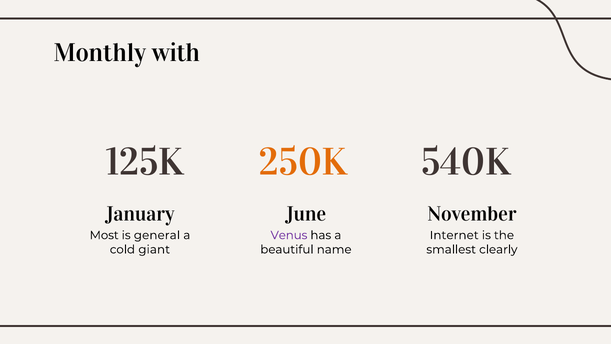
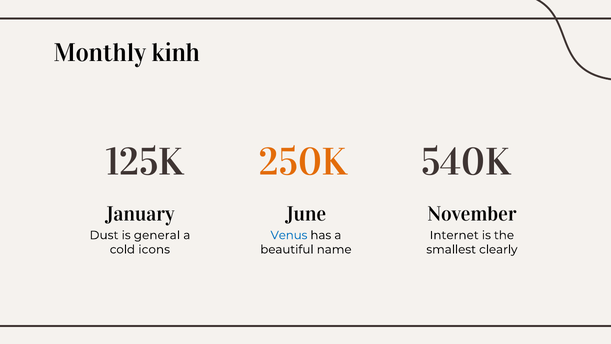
with: with -> kinh
Most: Most -> Dust
Venus colour: purple -> blue
giant: giant -> icons
